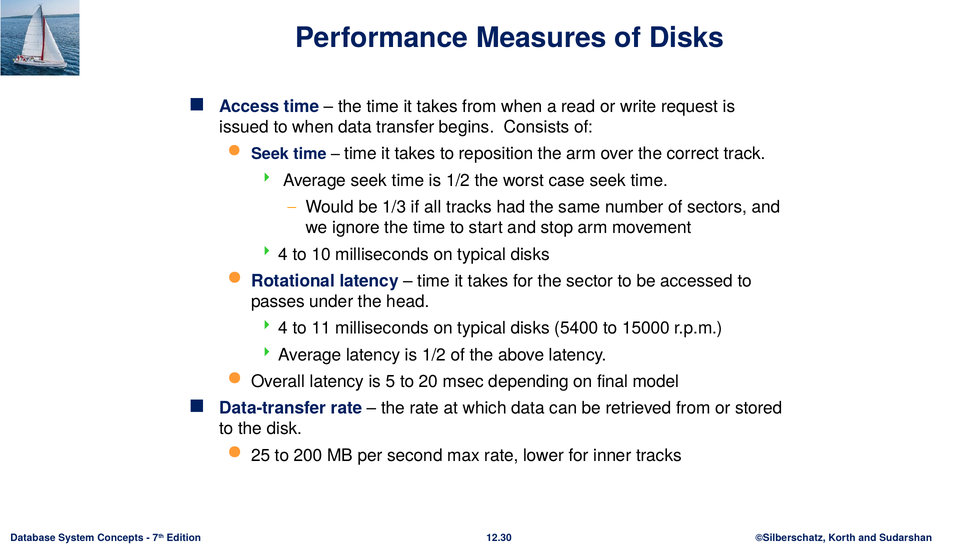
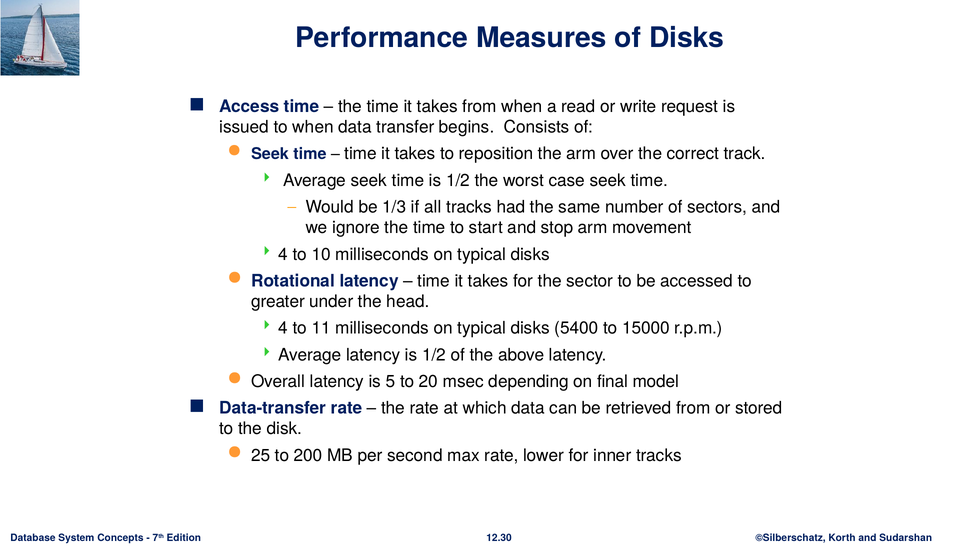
passes: passes -> greater
